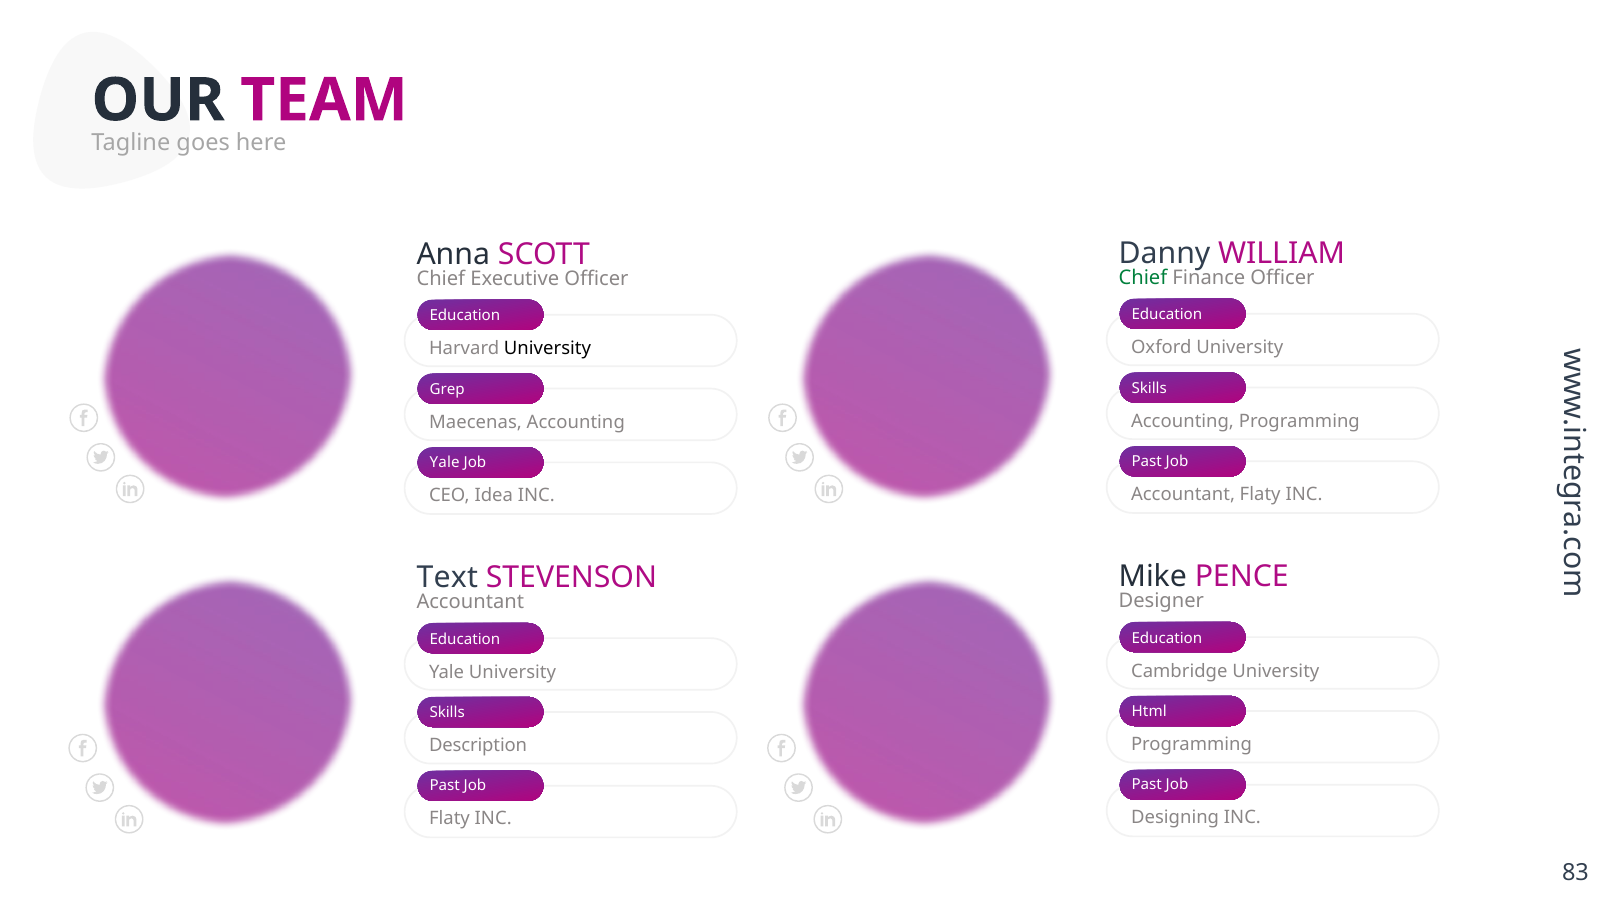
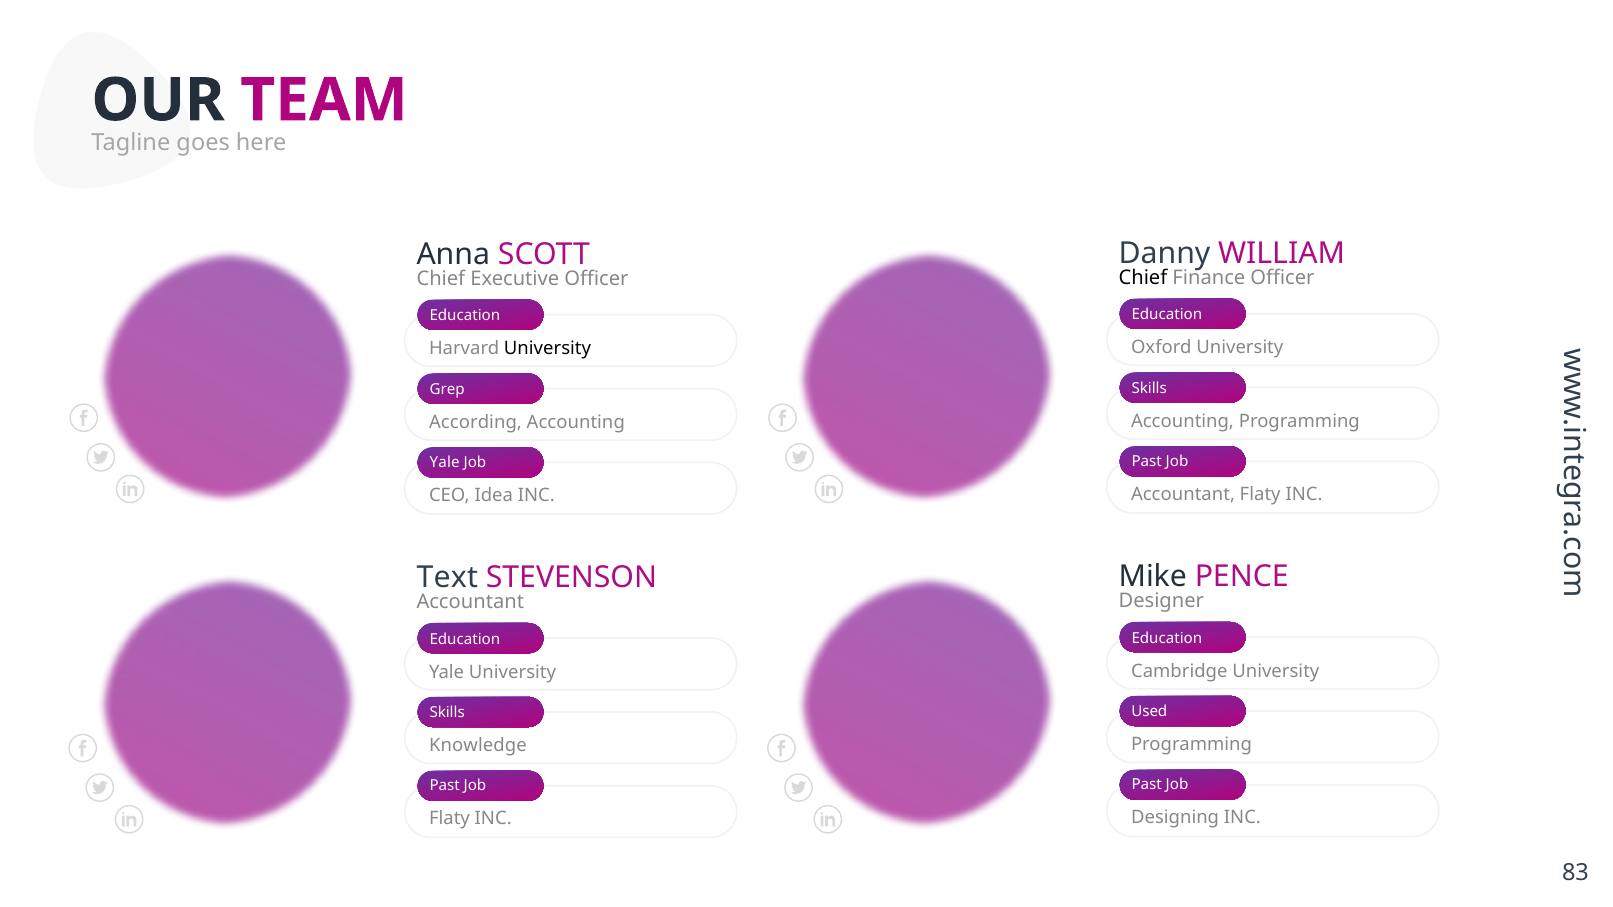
Chief at (1143, 278) colour: green -> black
Maecenas: Maecenas -> According
Html: Html -> Used
Description: Description -> Knowledge
